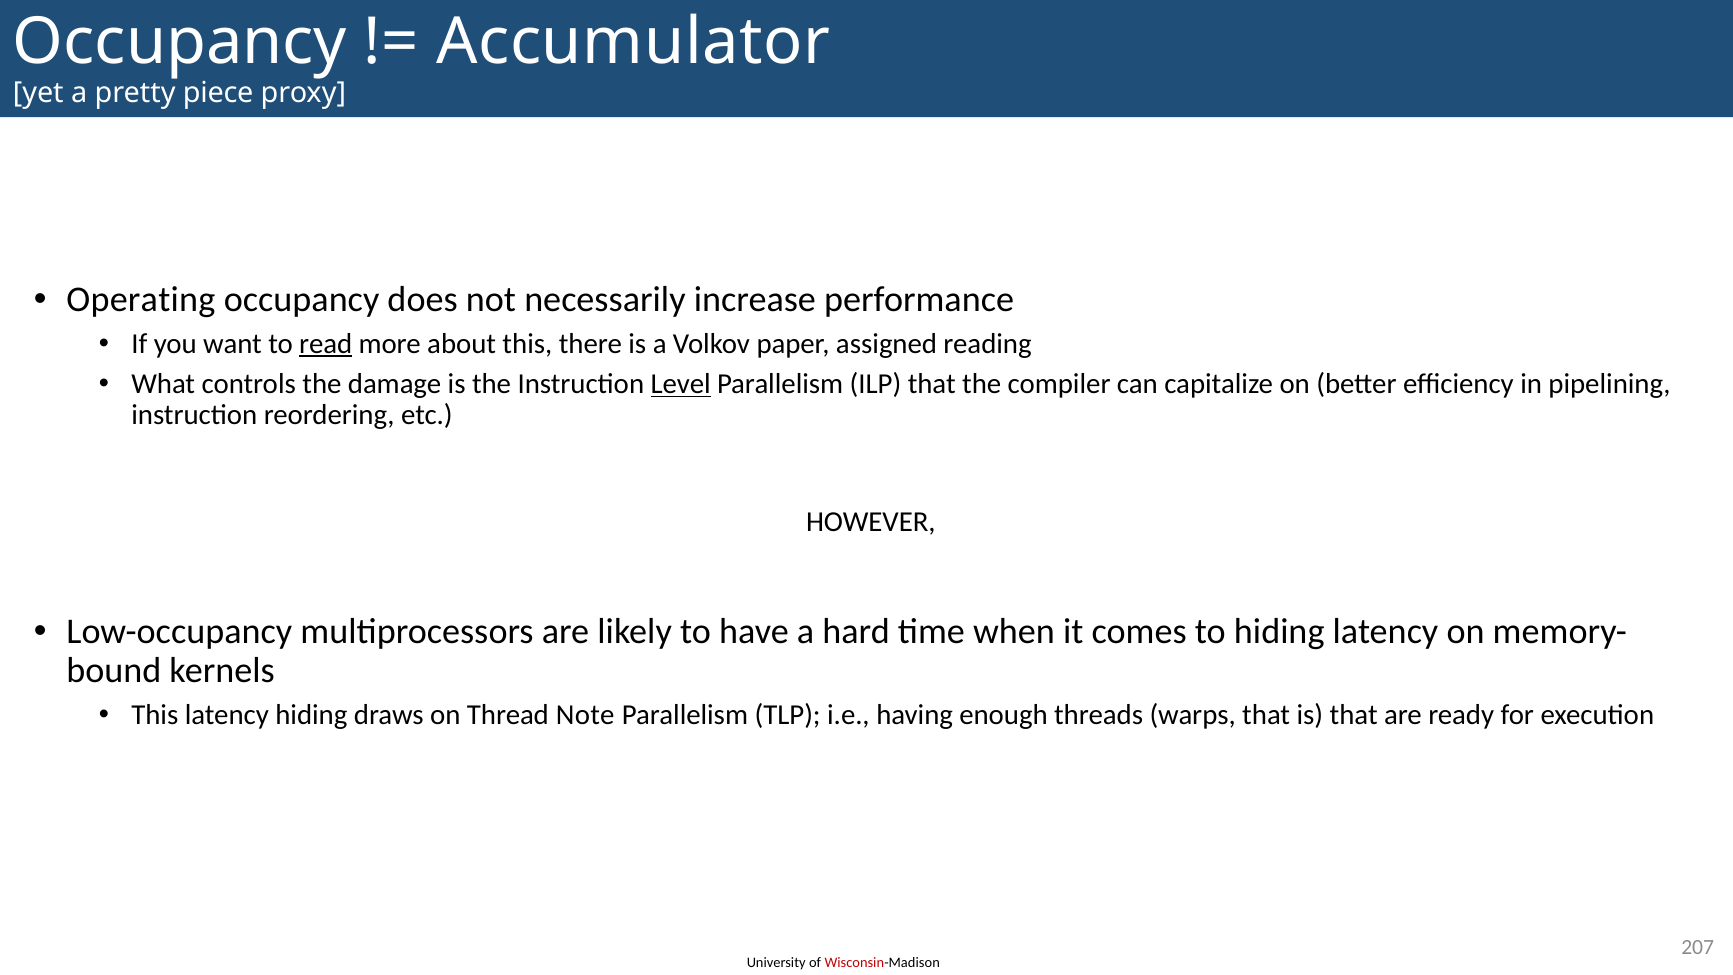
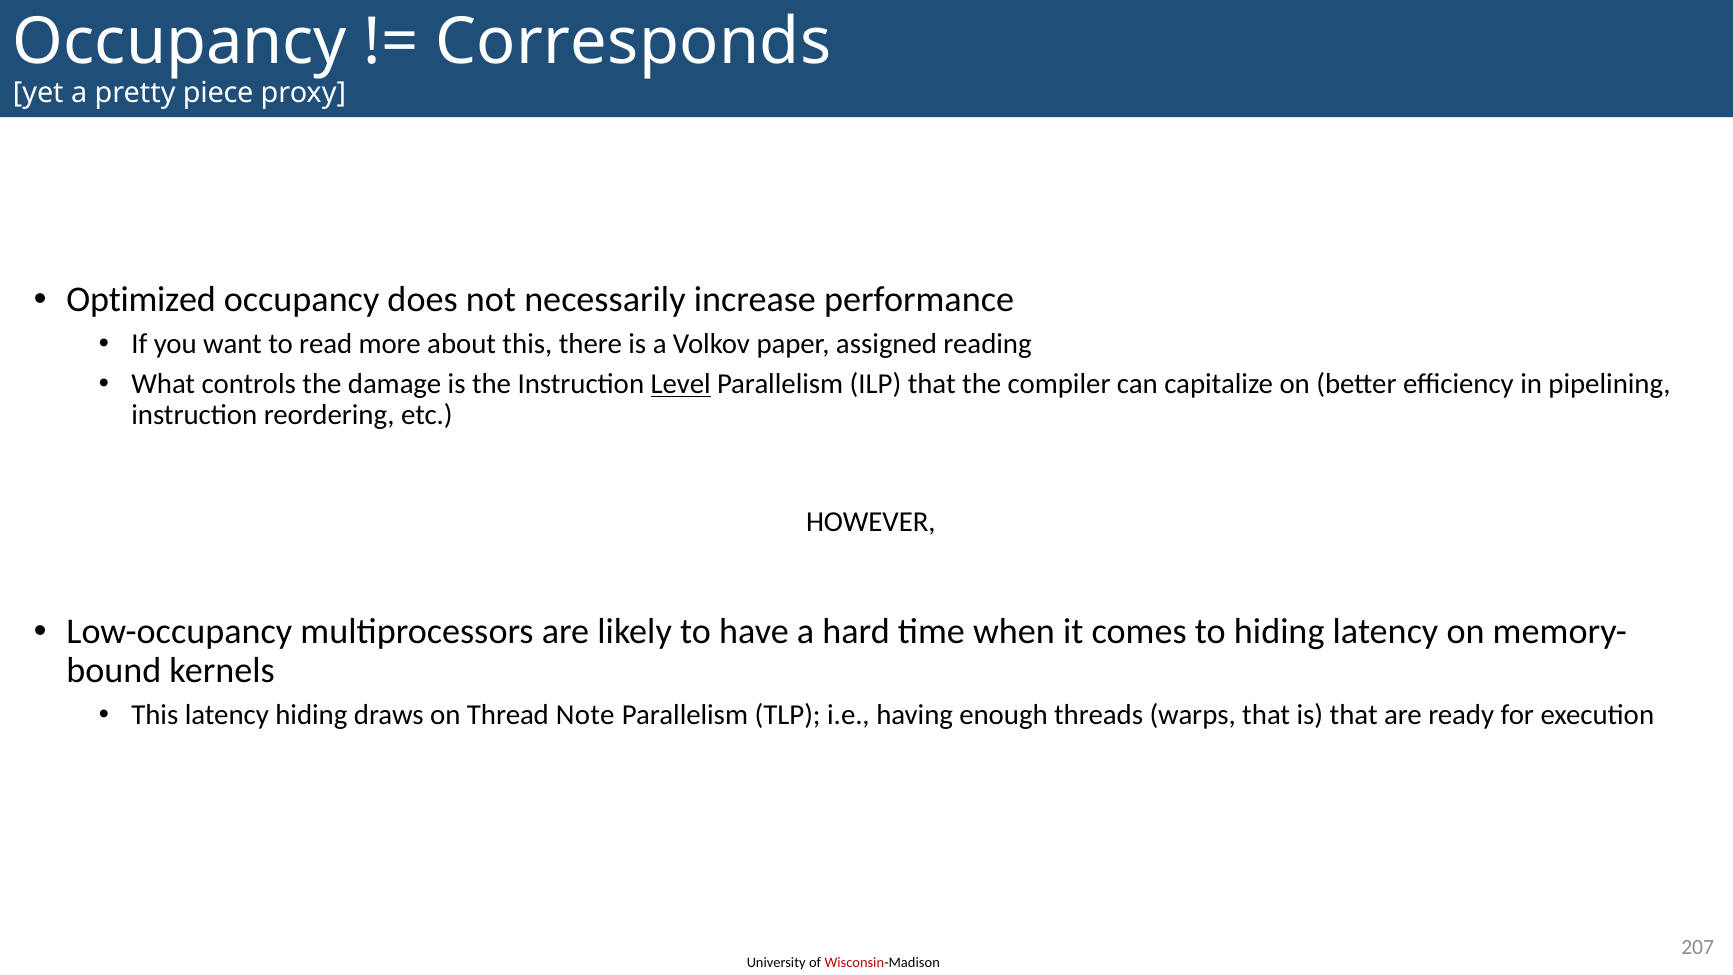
Accumulator: Accumulator -> Corresponds
Operating: Operating -> Optimized
read underline: present -> none
